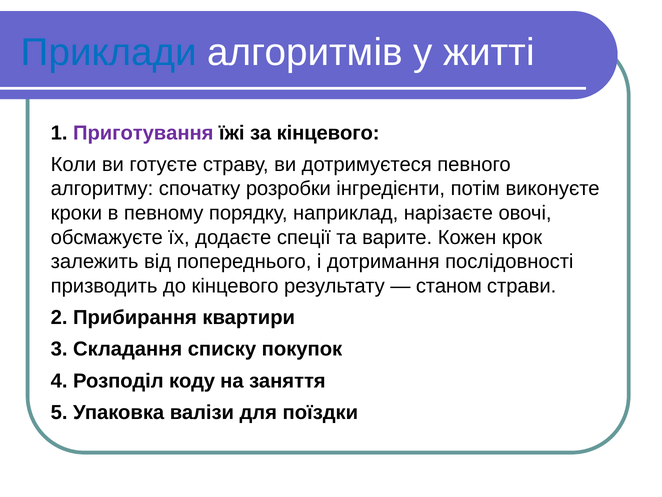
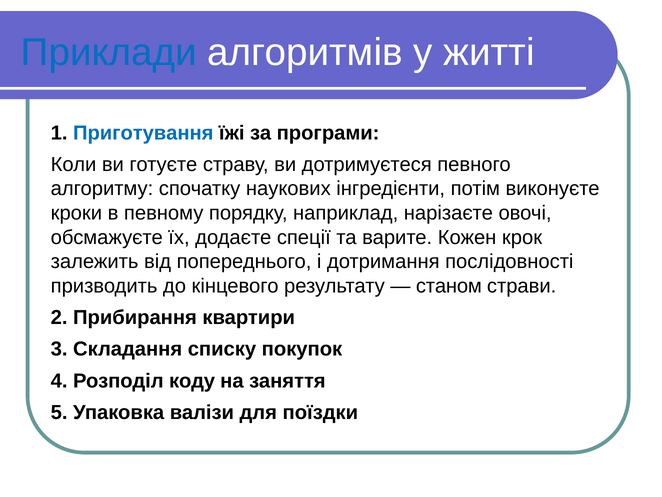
Приготування colour: purple -> blue
за кінцевого: кінцевого -> програми
розробки: розробки -> наукових
